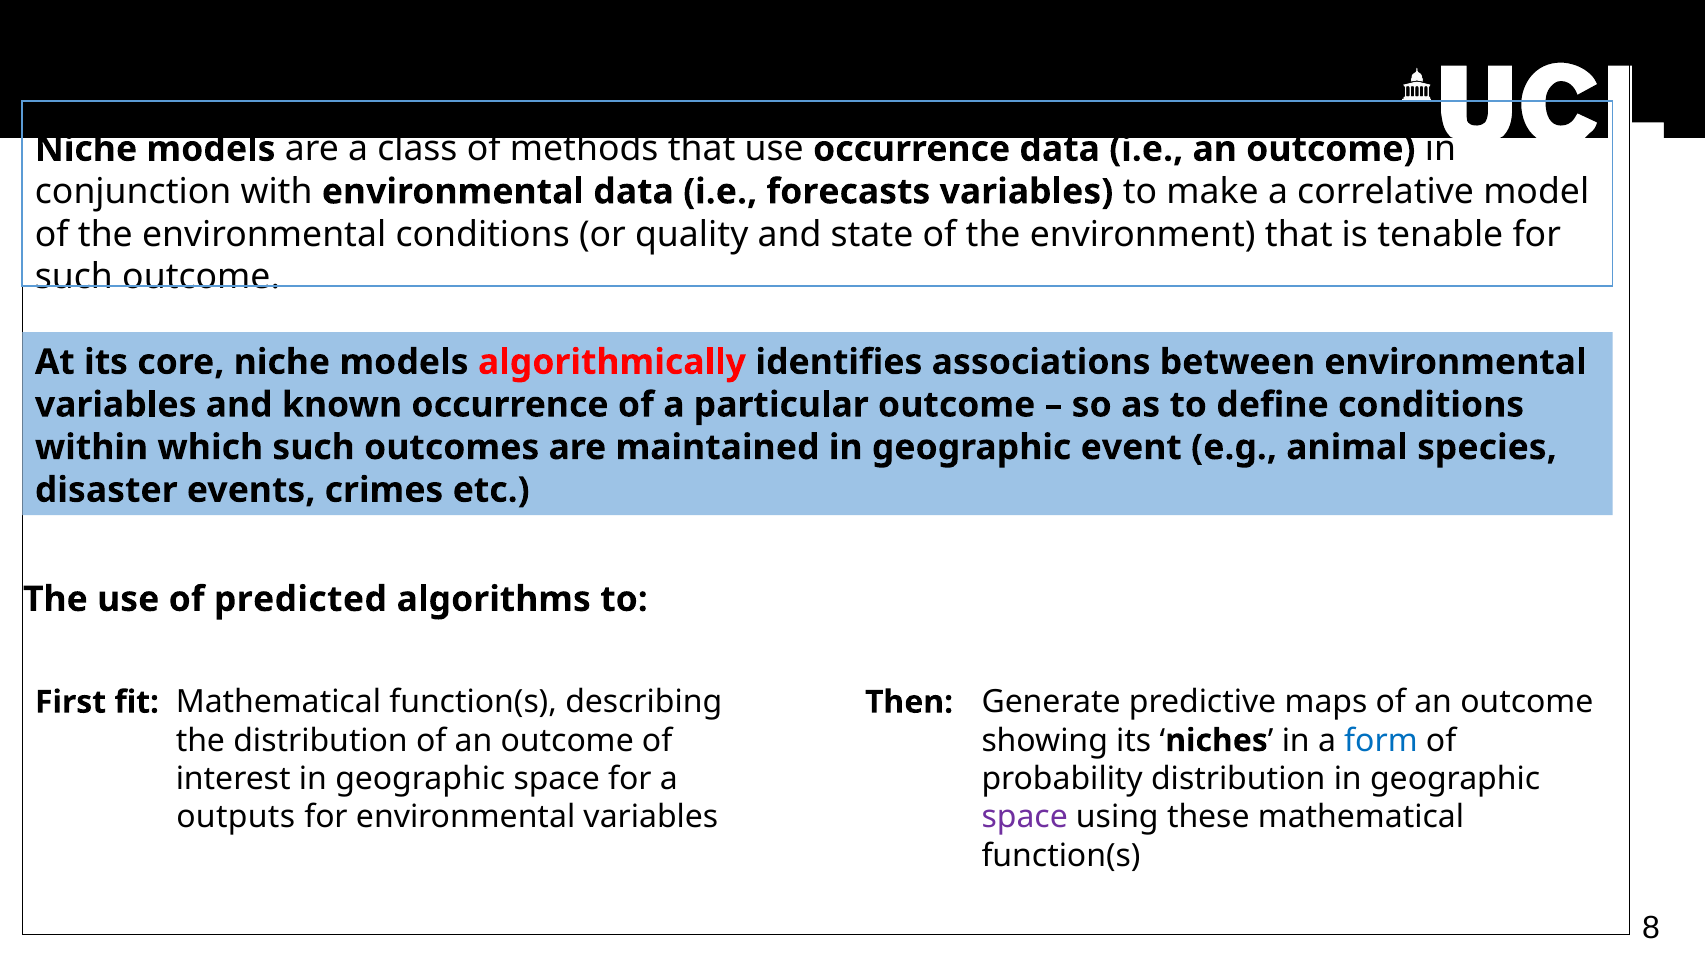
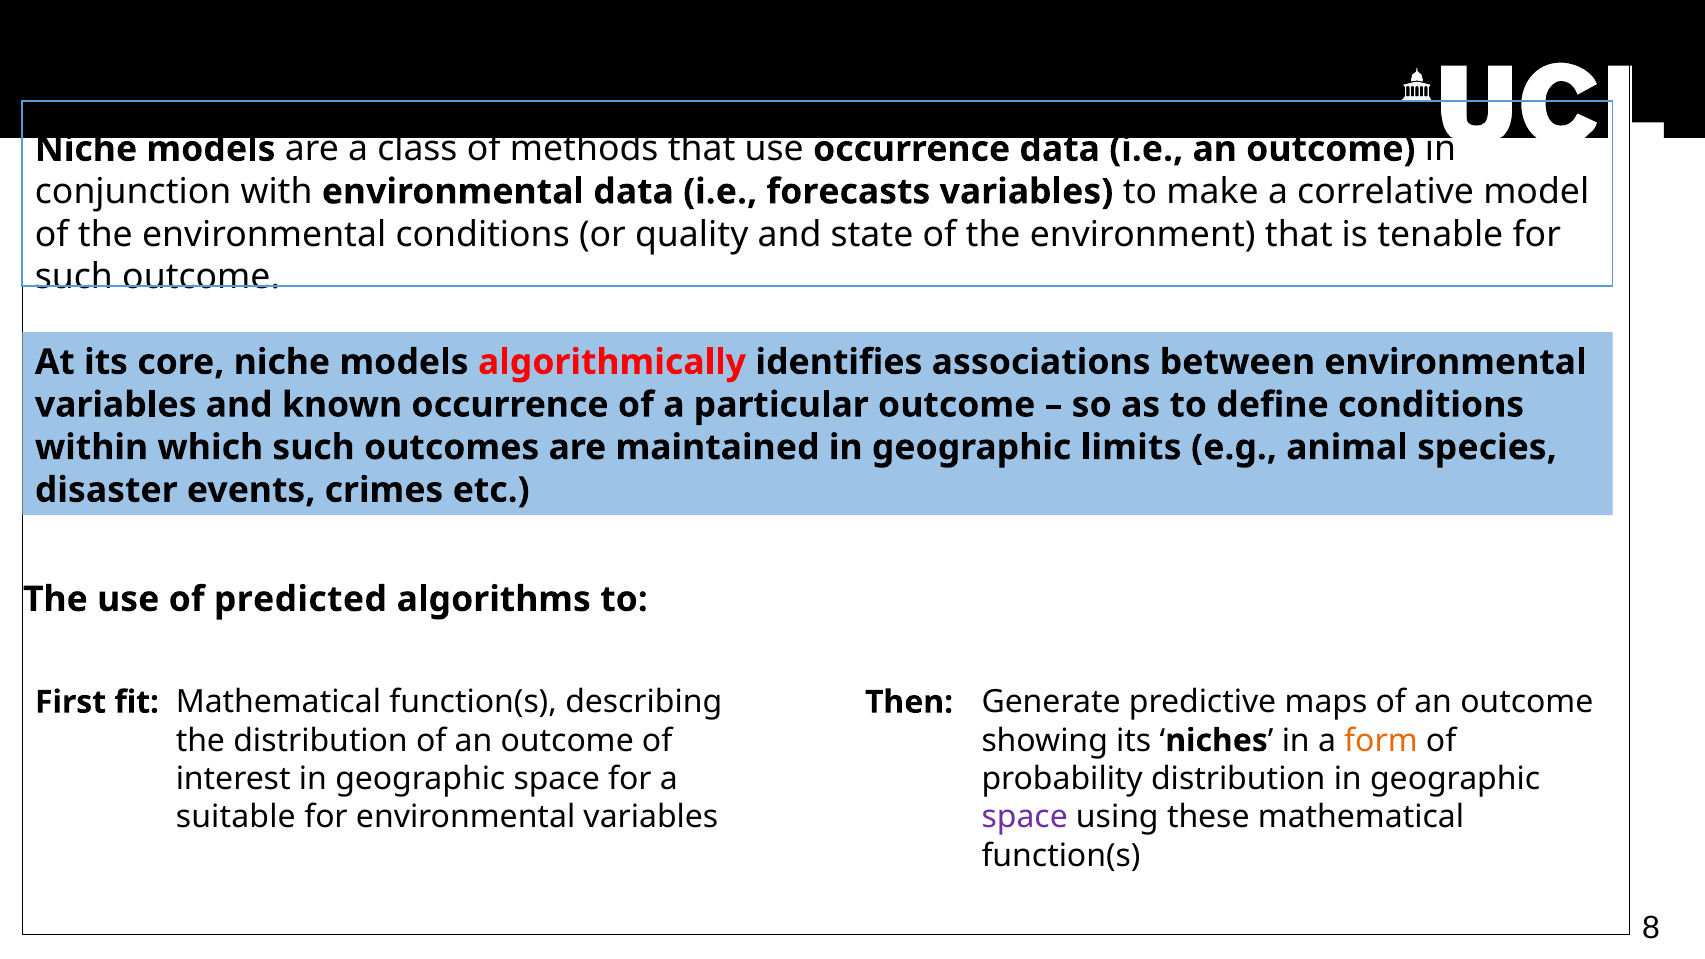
event: event -> limits
form colour: blue -> orange
outputs: outputs -> suitable
